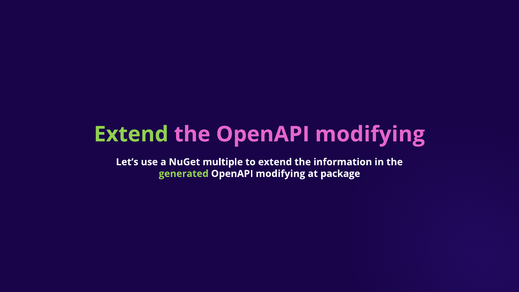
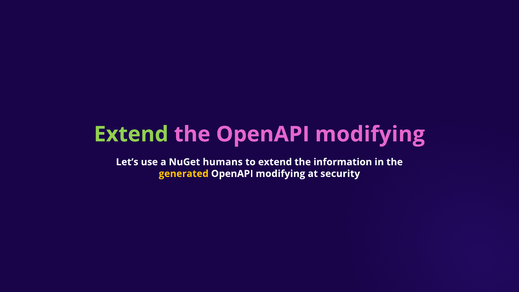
multiple: multiple -> humans
generated colour: light green -> yellow
package: package -> security
